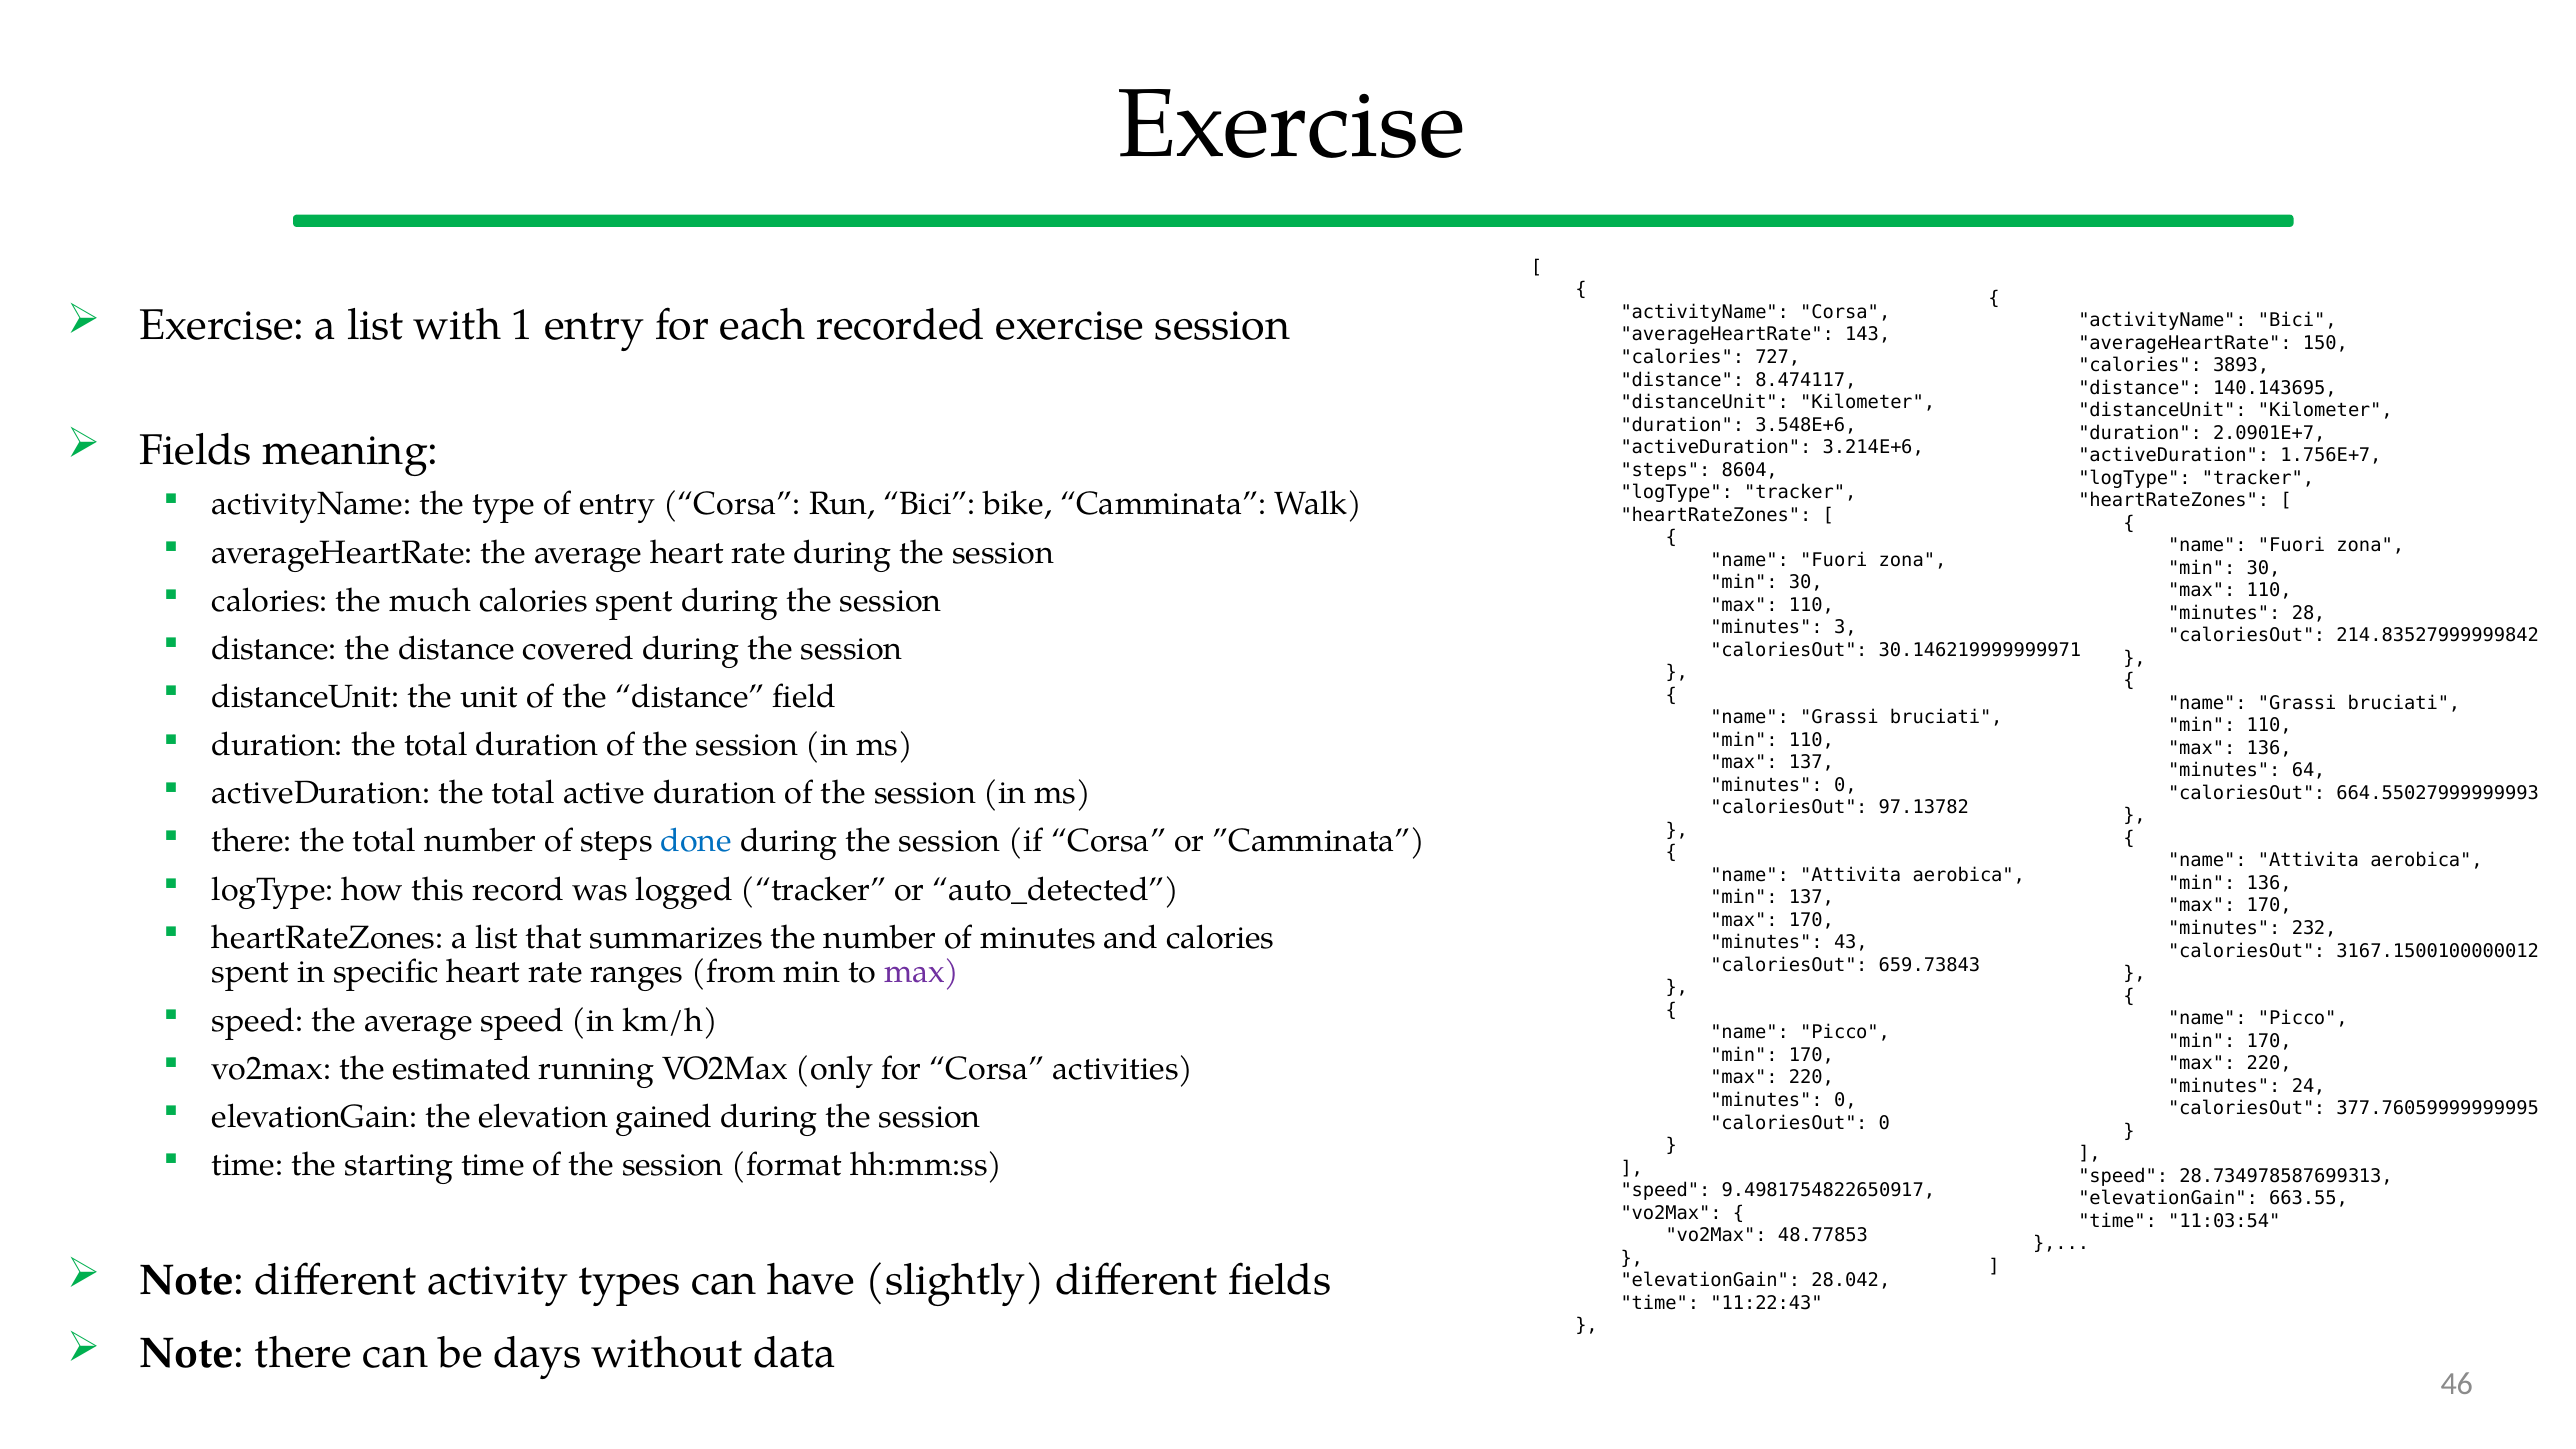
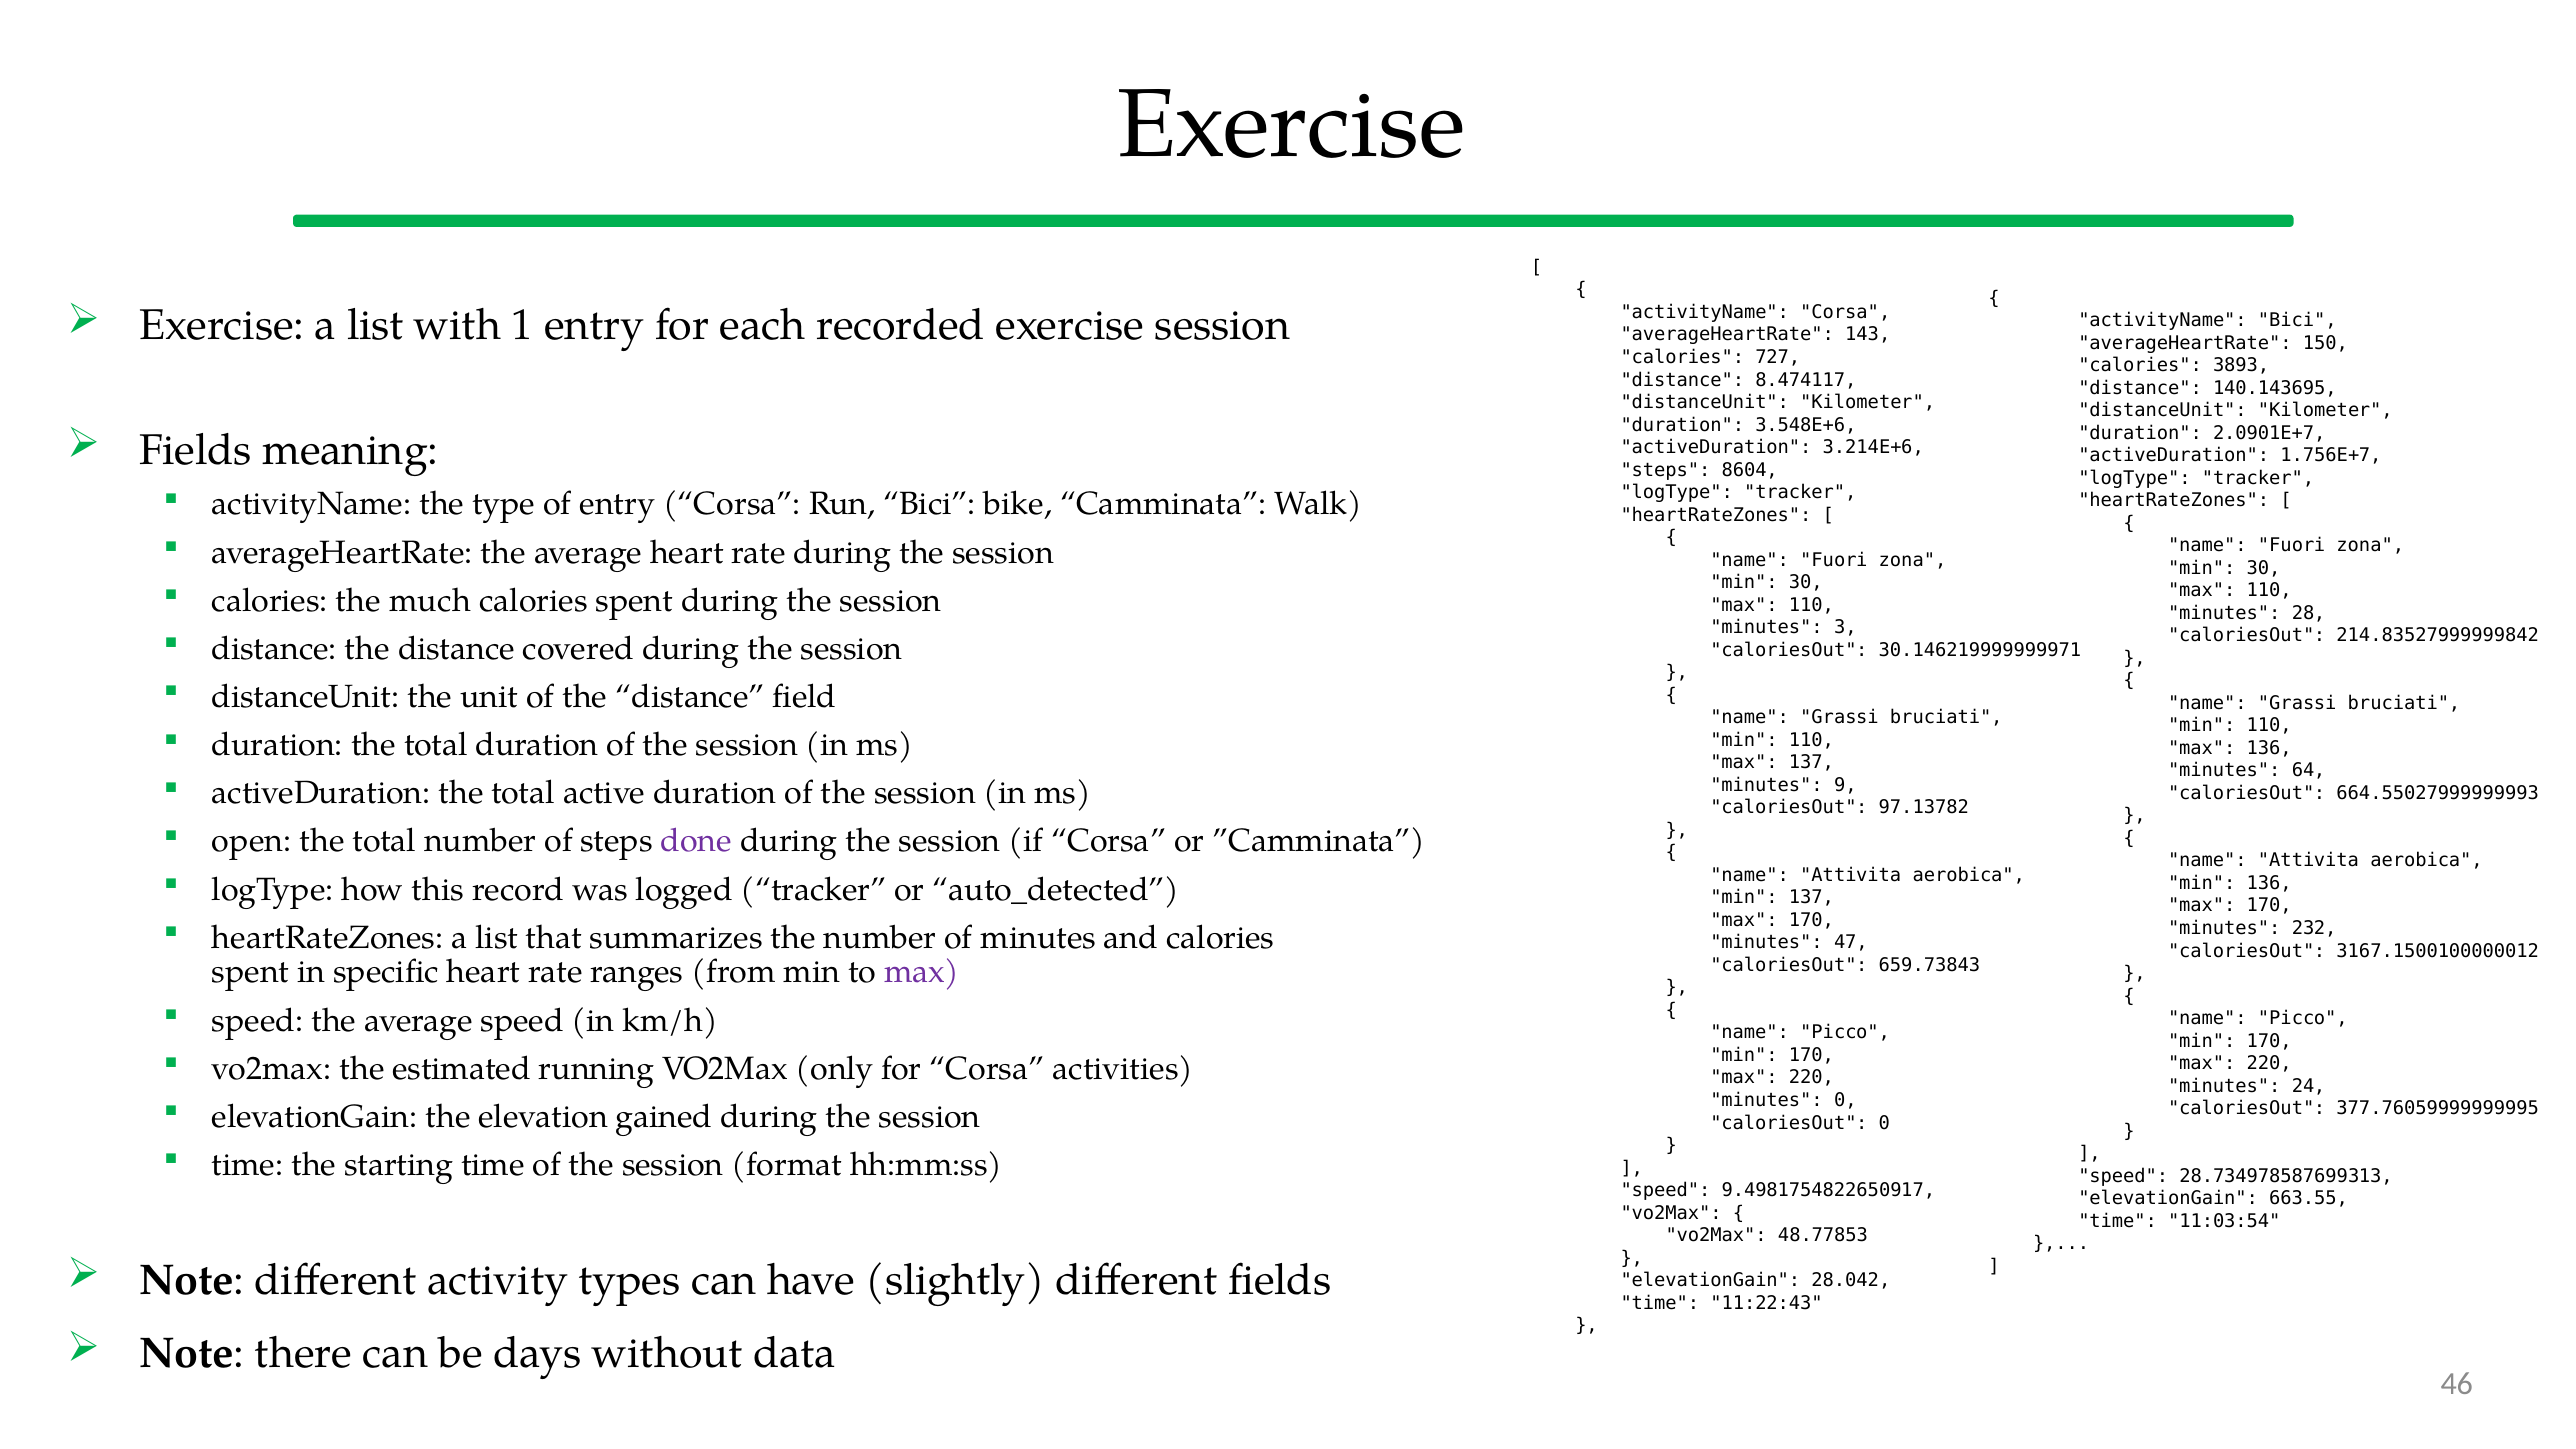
0 at (1845, 785): 0 -> 9
there at (252, 841): there -> open
done colour: blue -> purple
43: 43 -> 47
